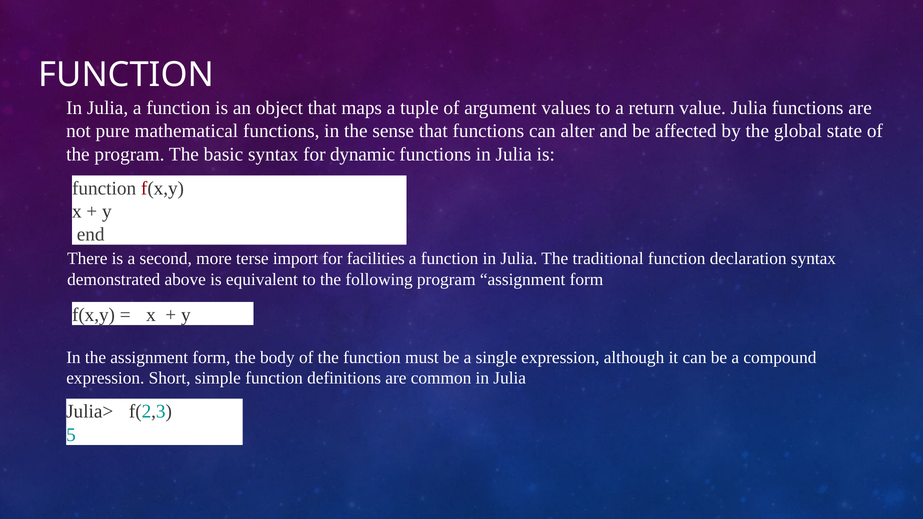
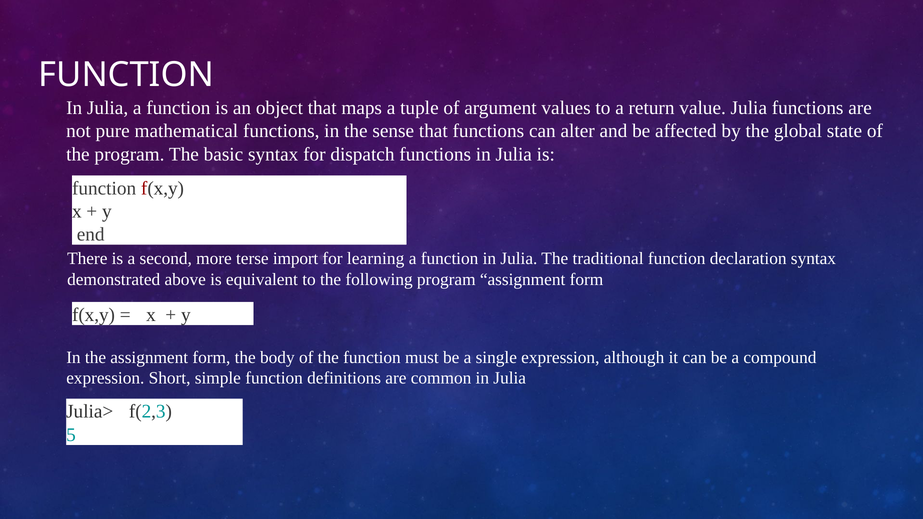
dynamic: dynamic -> dispatch
facilities: facilities -> learning
